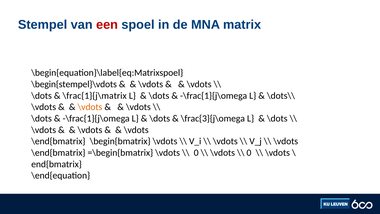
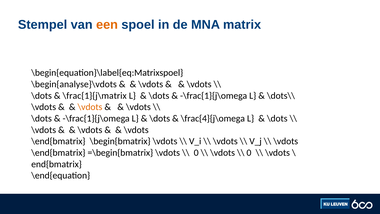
een colour: red -> orange
\begin{stempel}\vdots: \begin{stempel}\vdots -> \begin{analyse}\vdots
\frac{3}{j\omega: \frac{3}{j\omega -> \frac{4}{j\omega
